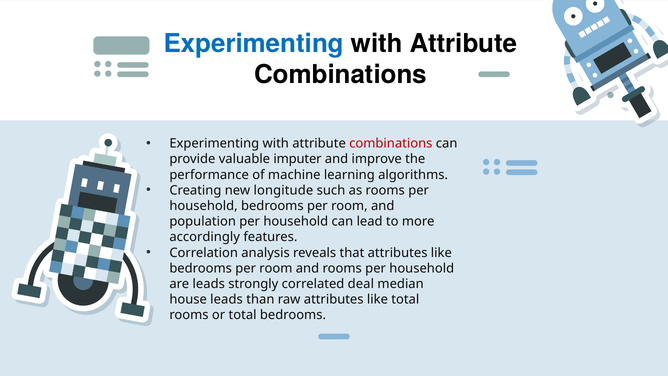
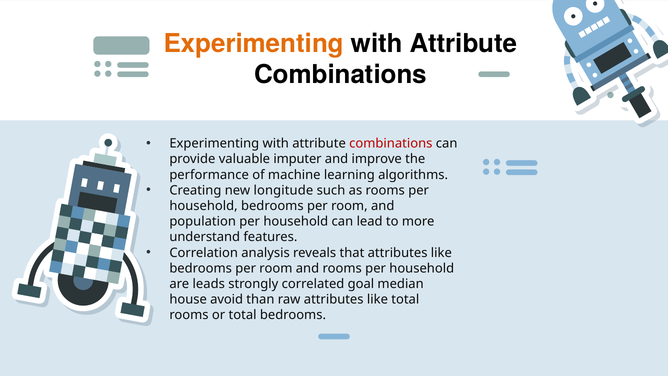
Experimenting at (254, 43) colour: blue -> orange
accordingly: accordingly -> understand
deal: deal -> goal
house leads: leads -> avoid
